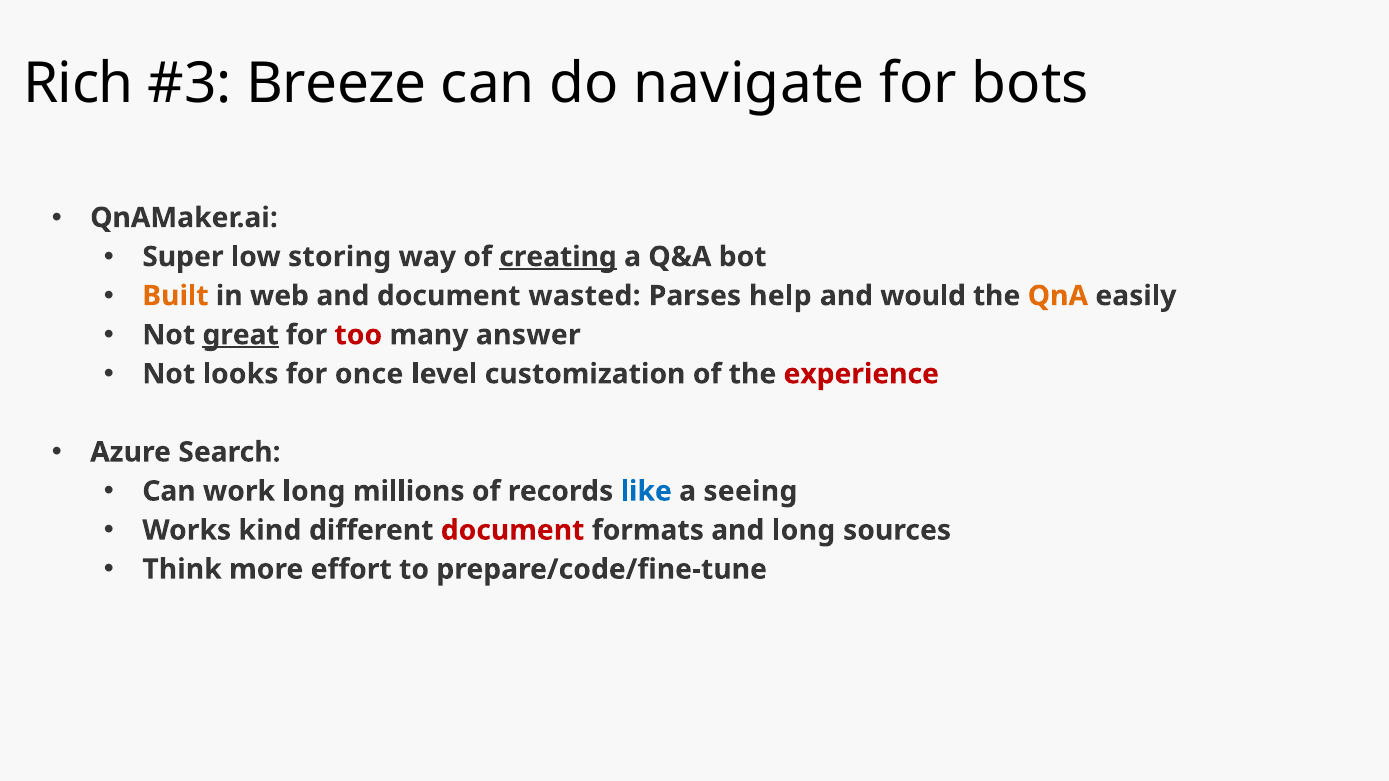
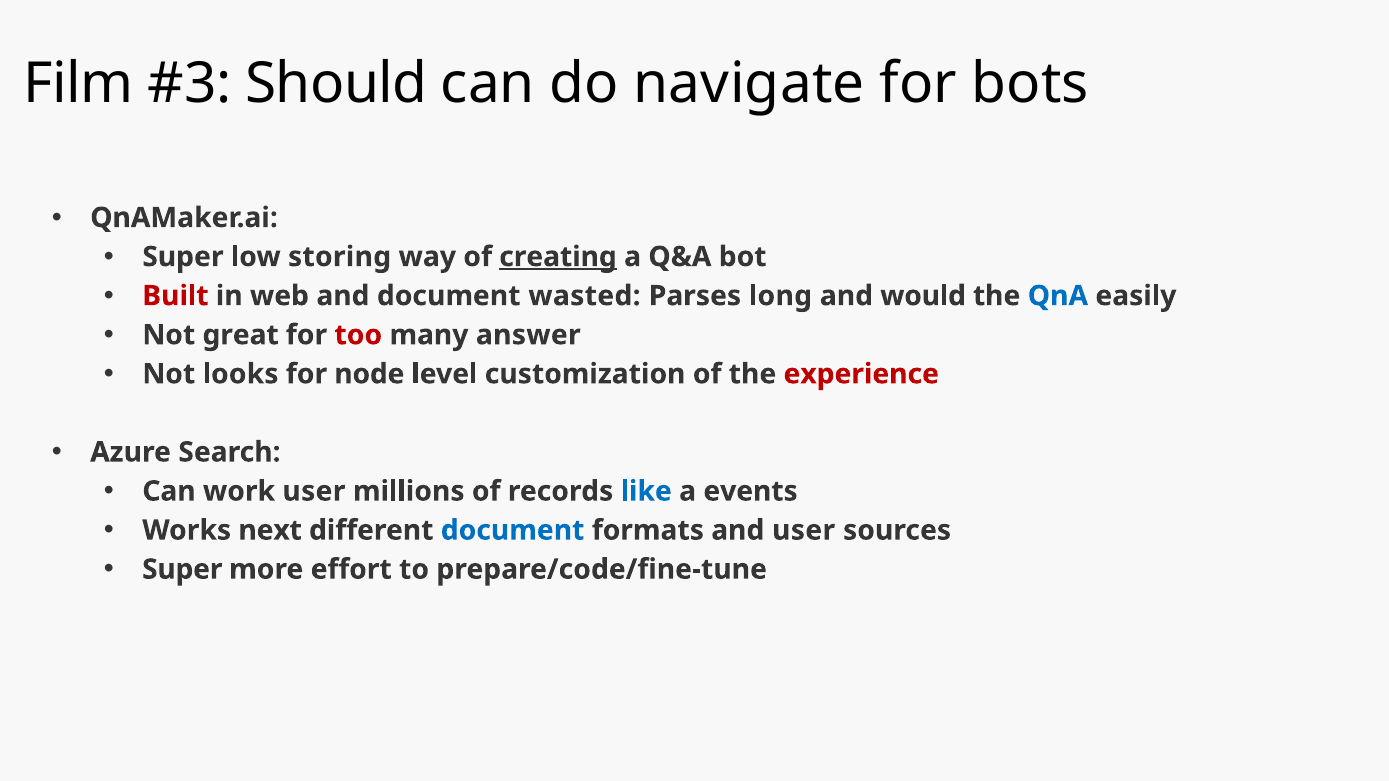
Rich: Rich -> Film
Breeze: Breeze -> Should
Built colour: orange -> red
help: help -> long
QnA colour: orange -> blue
great underline: present -> none
once: once -> node
work long: long -> user
seeing: seeing -> events
kind: kind -> next
document at (513, 531) colour: red -> blue
and long: long -> user
Think at (182, 570): Think -> Super
